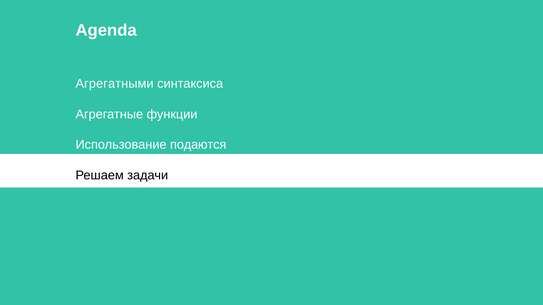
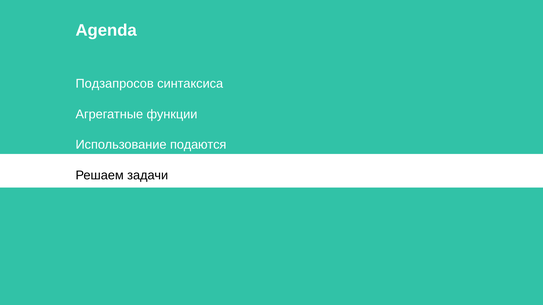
Агрегатными: Агрегатными -> Подзапросов
